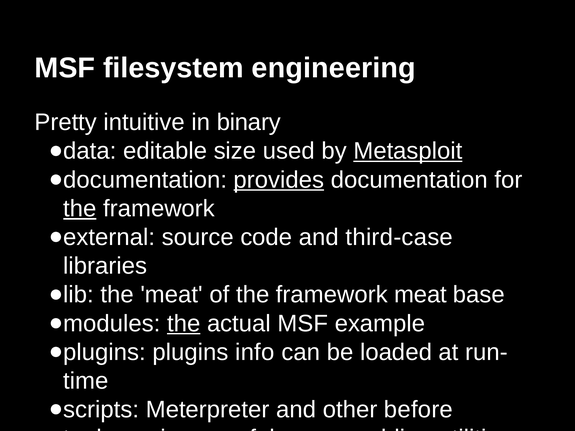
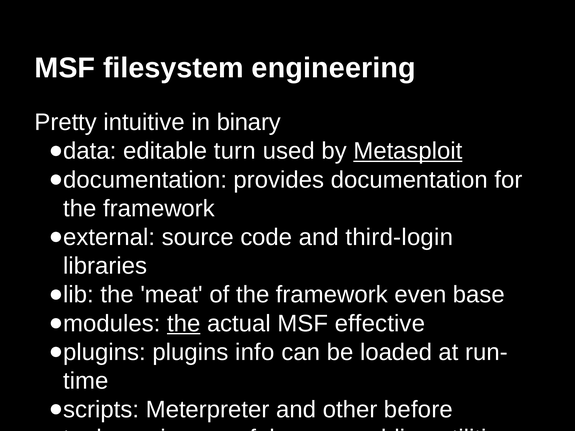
size: size -> turn
provides underline: present -> none
the at (80, 209) underline: present -> none
third-case: third-case -> third-login
framework meat: meat -> even
example: example -> effective
